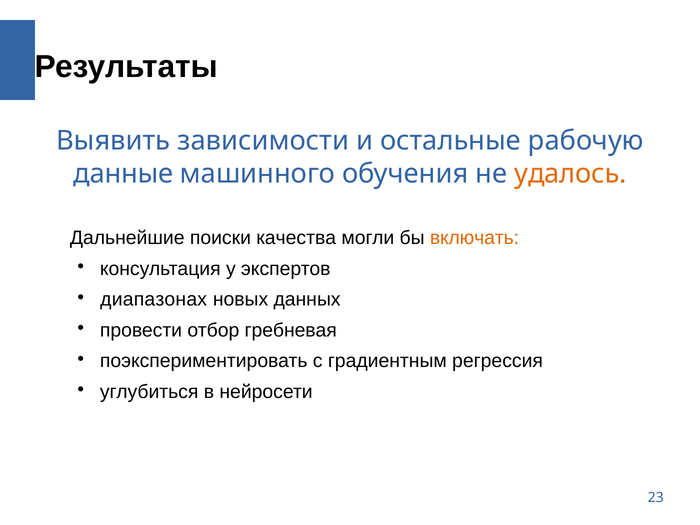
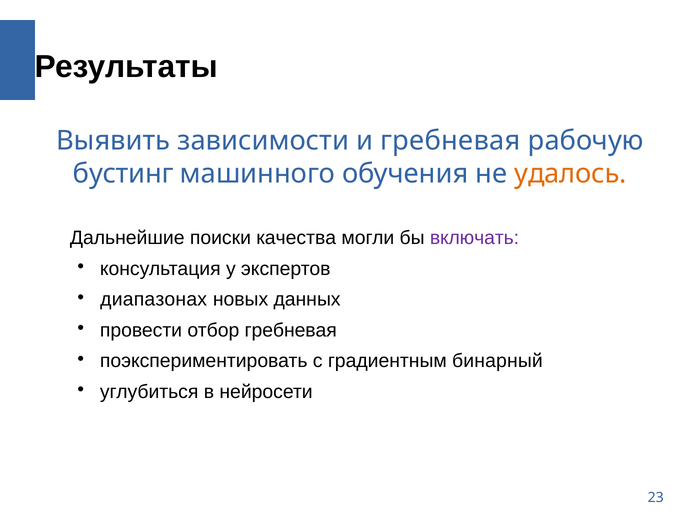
и остальные: остальные -> гребневая
данные: данные -> бустинг
включать colour: orange -> purple
регрессия: регрессия -> бинарный
